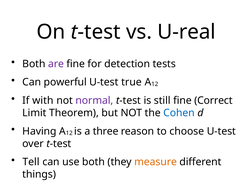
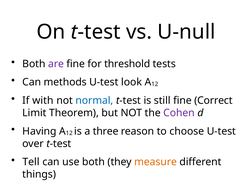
U-real: U-real -> U-null
detection: detection -> threshold
powerful: powerful -> methods
true: true -> look
normal colour: purple -> blue
Cohen colour: blue -> purple
